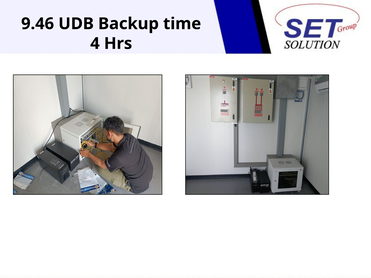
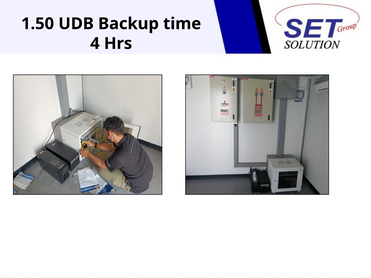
9.46: 9.46 -> 1.50
